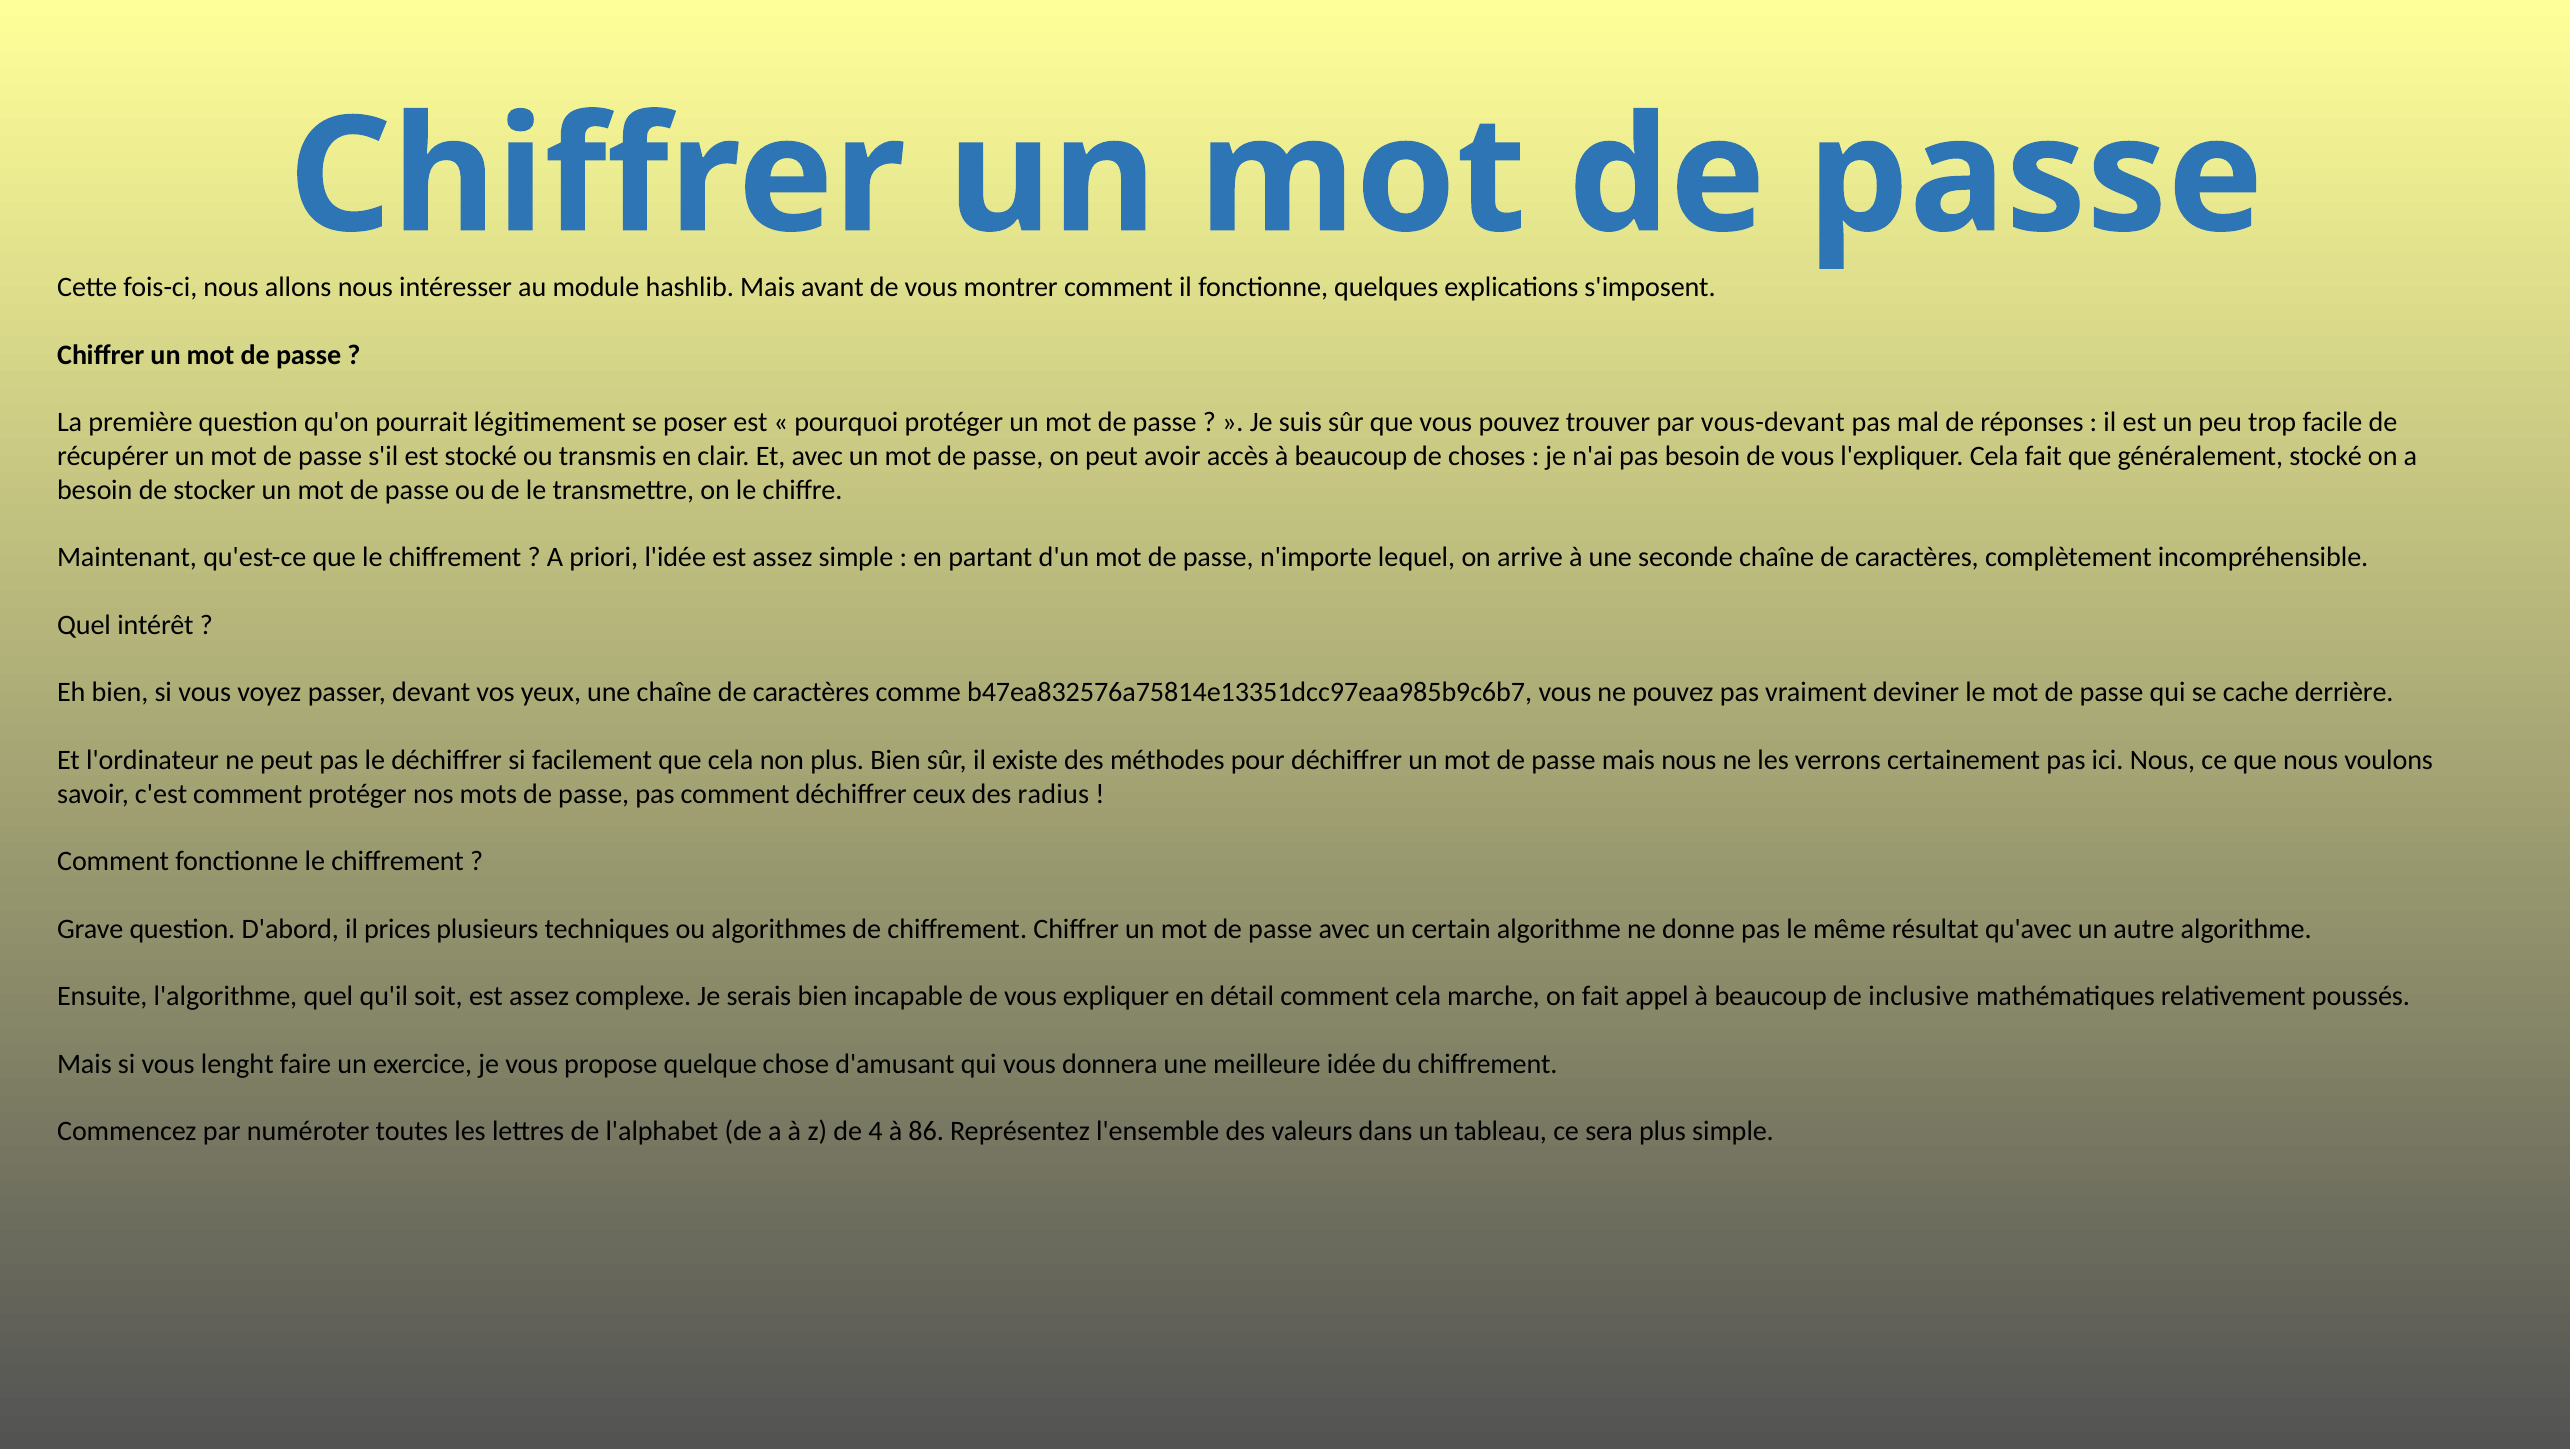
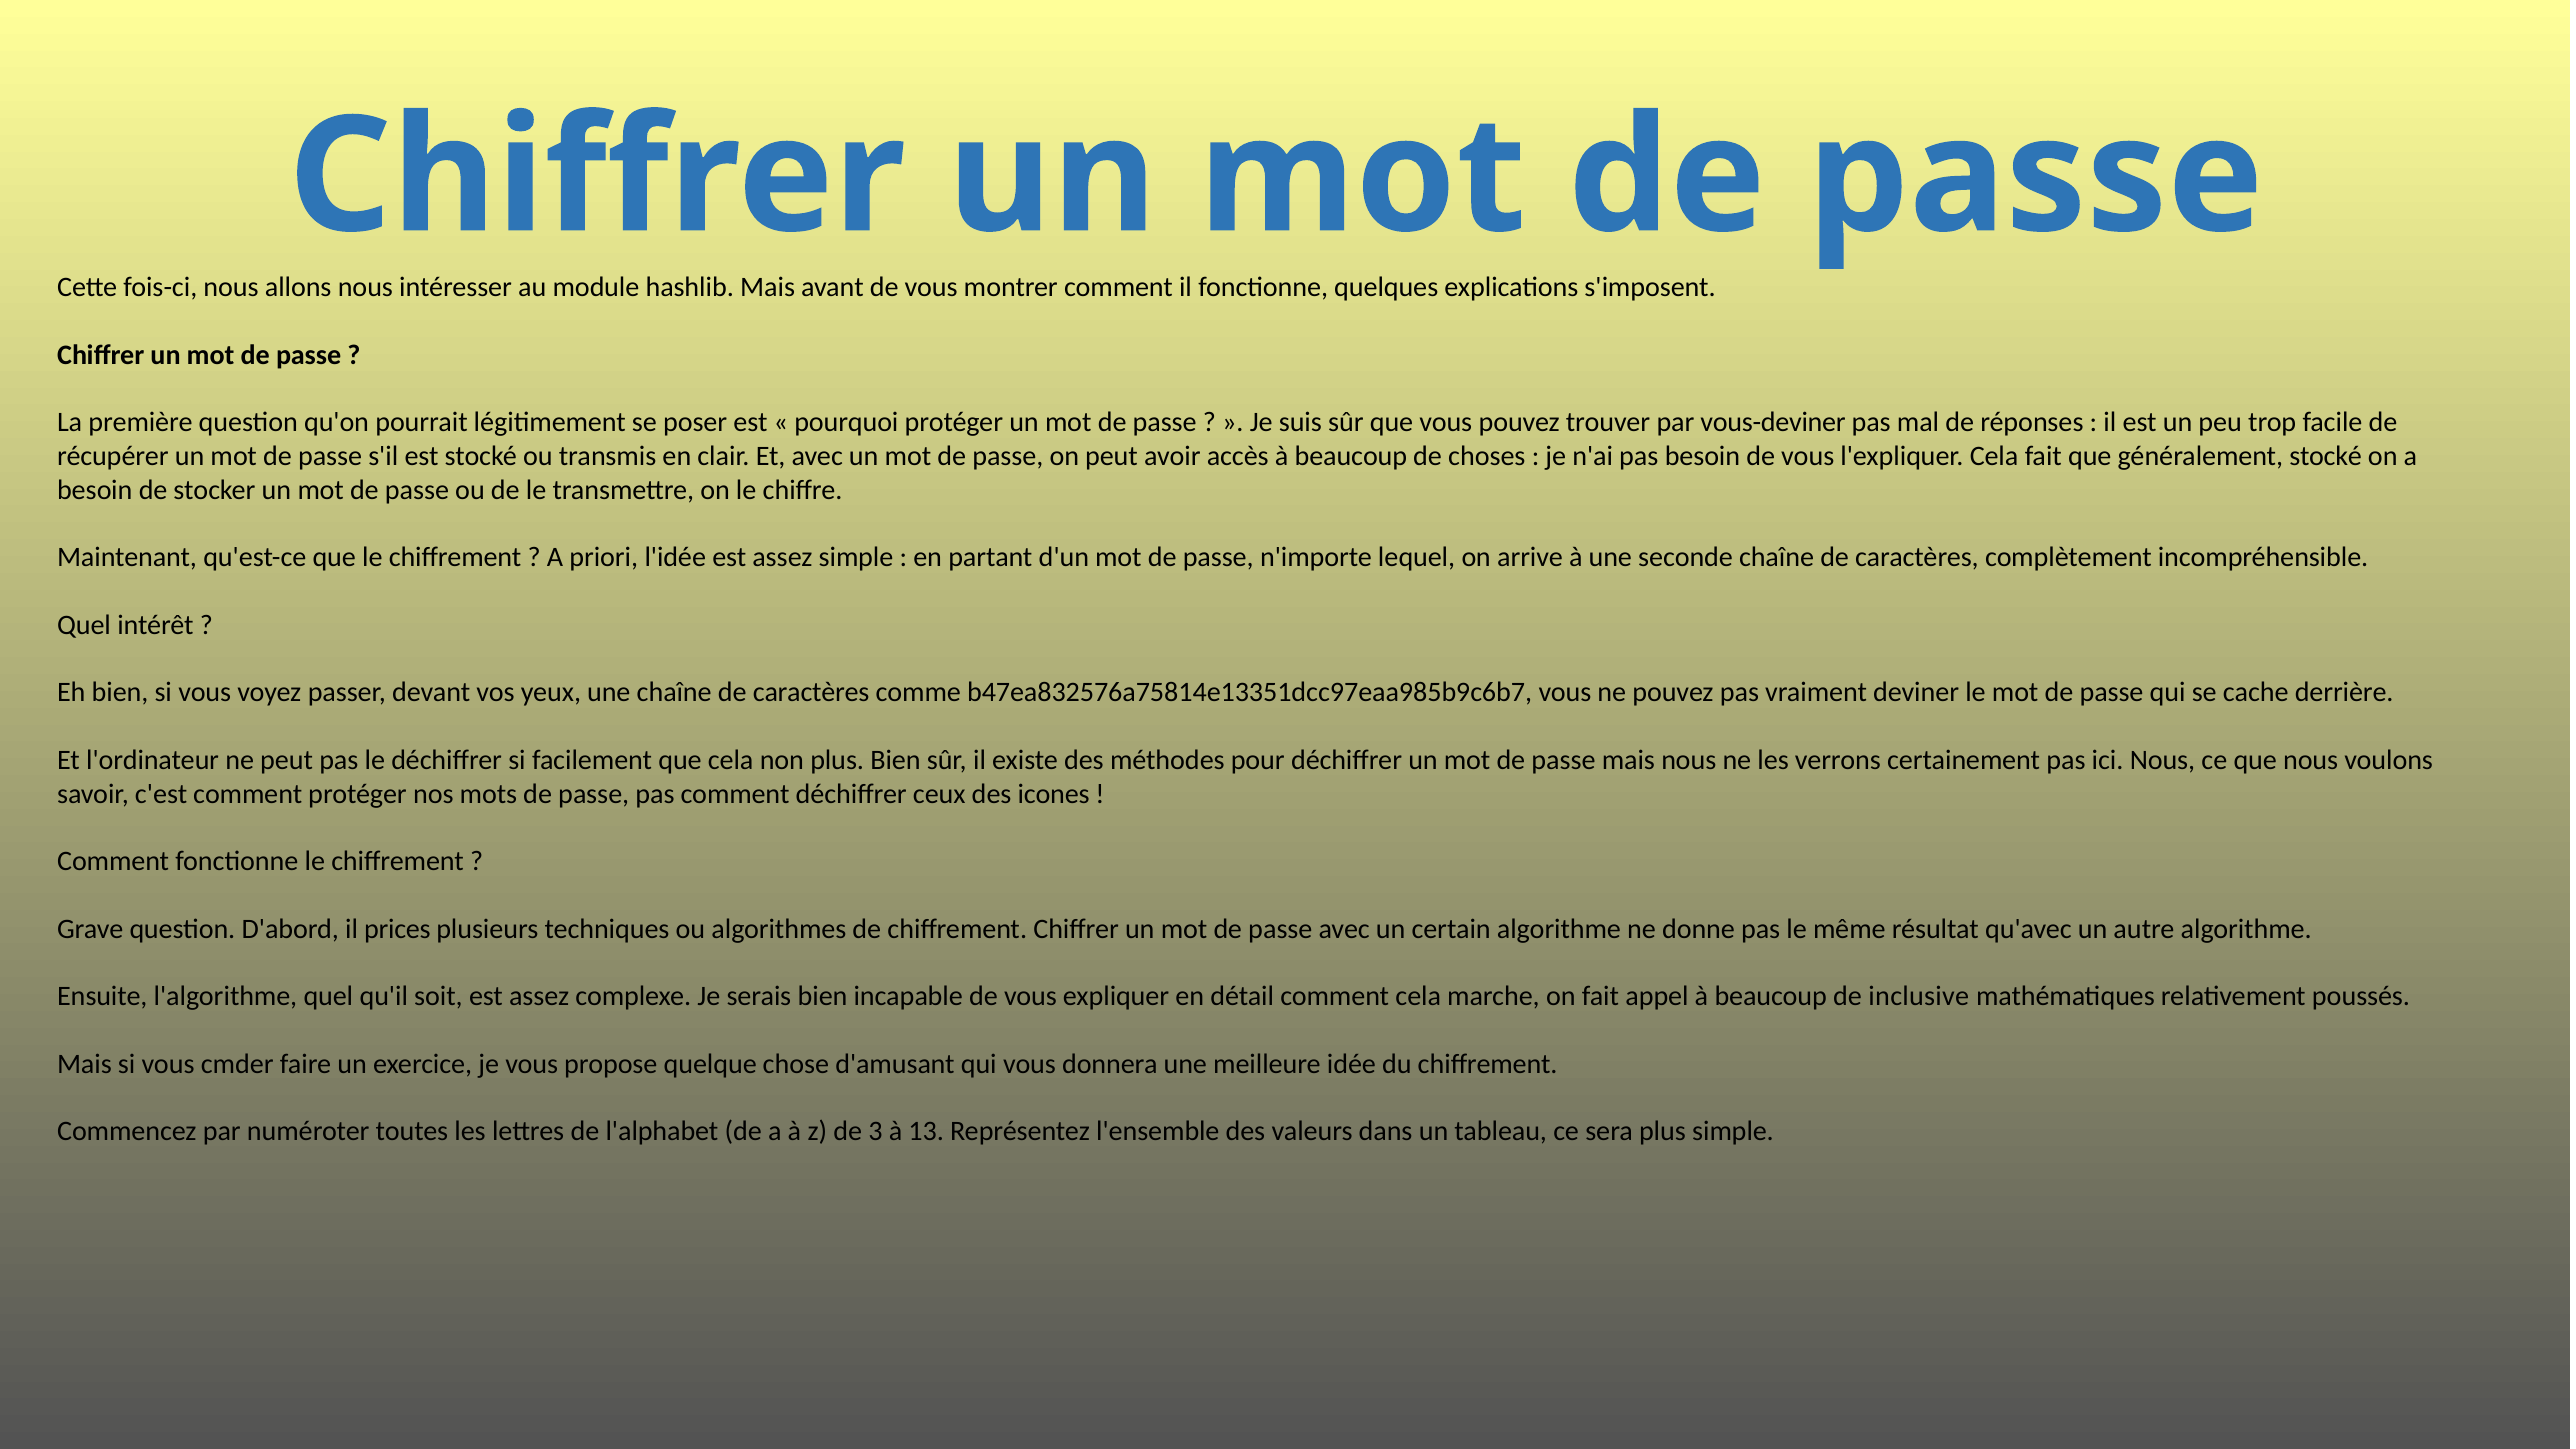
vous-devant: vous-devant -> vous-deviner
radius: radius -> icones
lenght: lenght -> cmder
4: 4 -> 3
86: 86 -> 13
